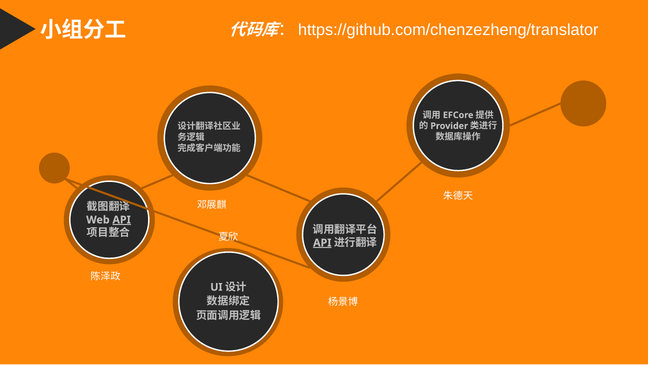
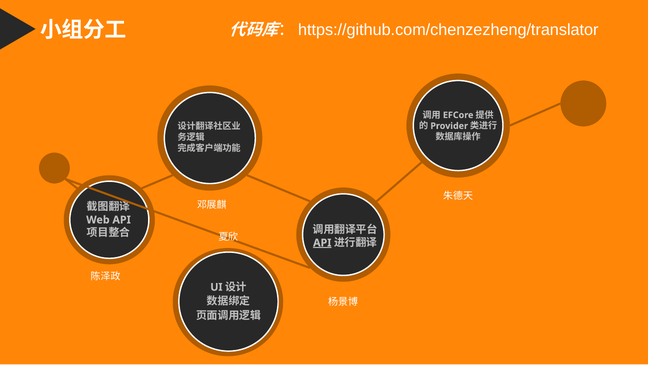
API at (122, 220) underline: present -> none
